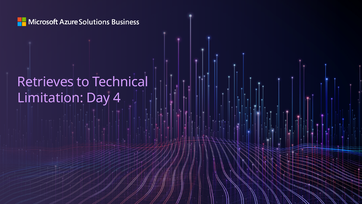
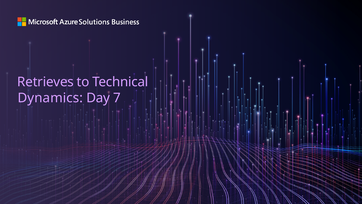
Limitation: Limitation -> Dynamics
4: 4 -> 7
